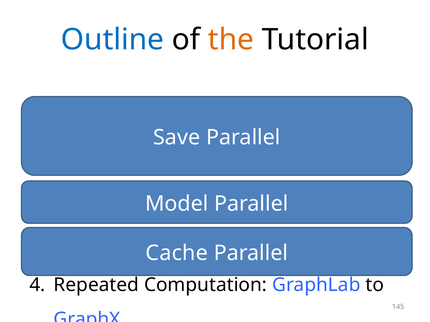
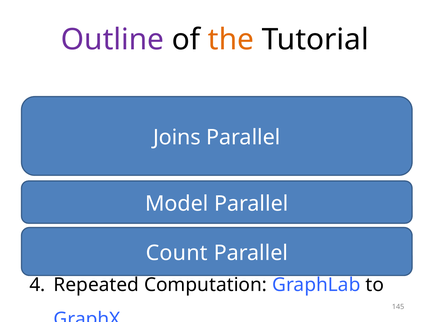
Outline colour: blue -> purple
Save: Save -> Joins
Cache: Cache -> Count
